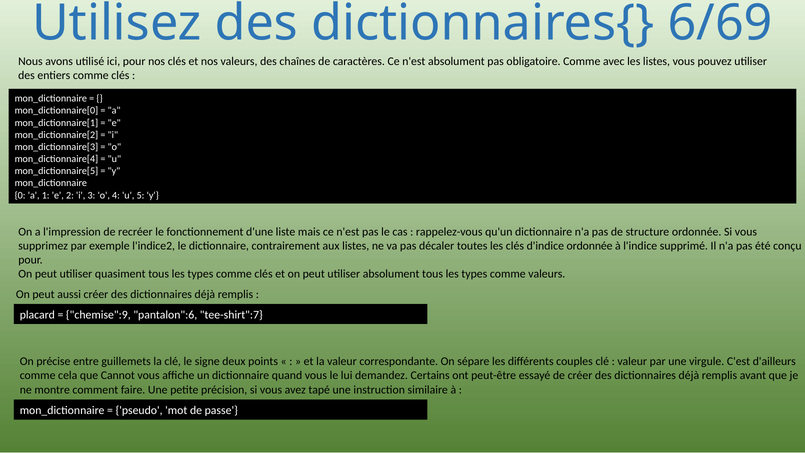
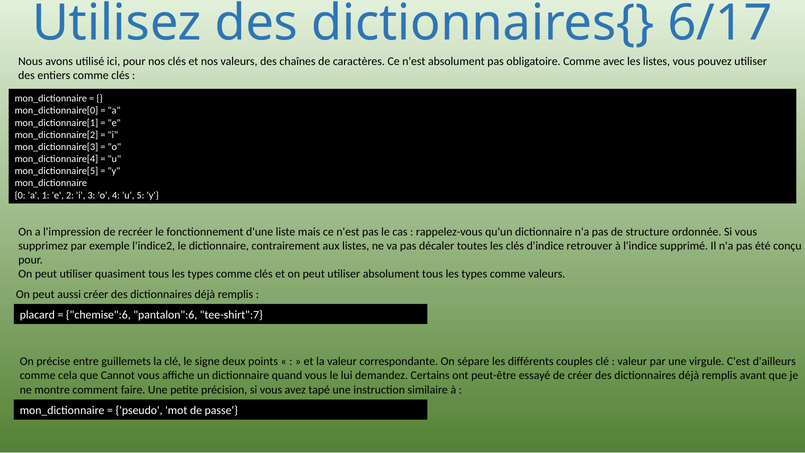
6/69: 6/69 -> 6/17
d'indice ordonnée: ordonnée -> retrouver
chemise":9: chemise":9 -> chemise":6
